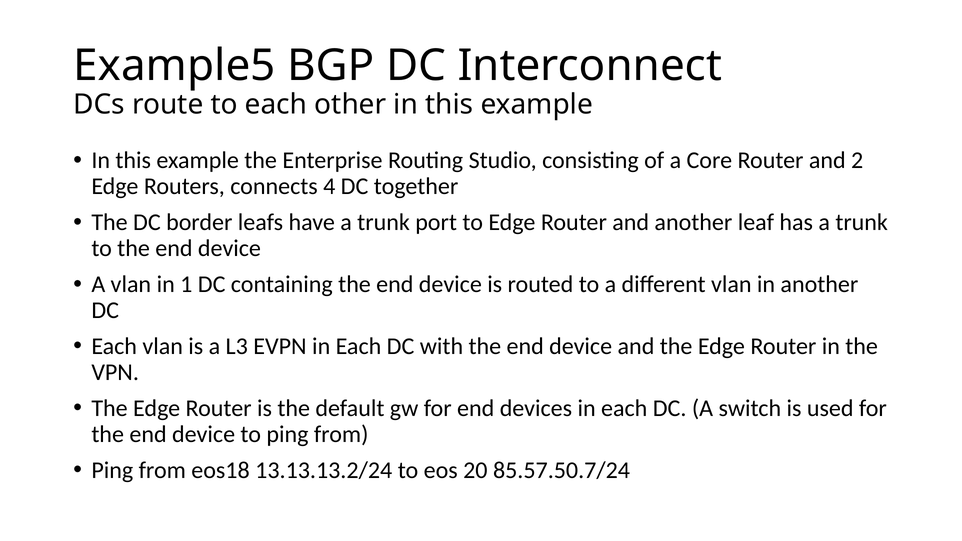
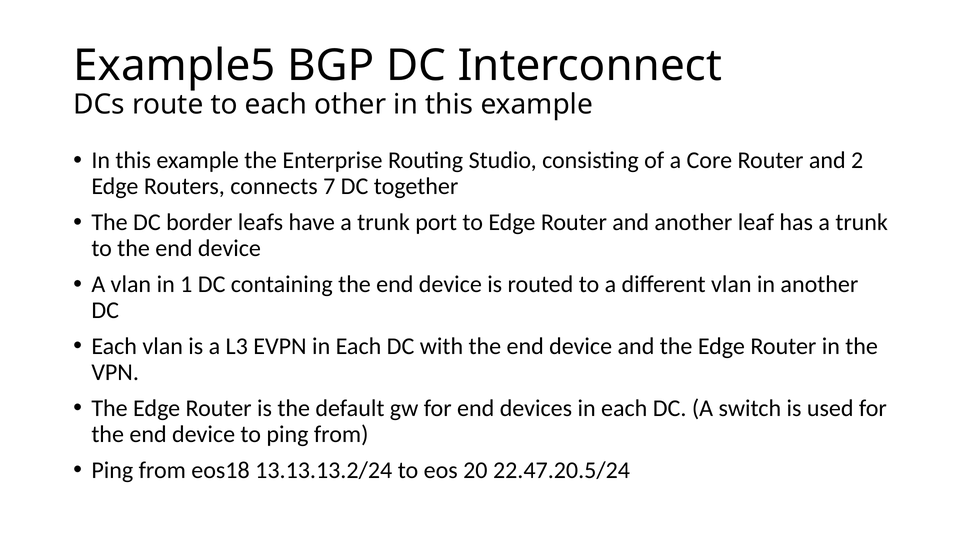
4: 4 -> 7
85.57.50.7/24: 85.57.50.7/24 -> 22.47.20.5/24
